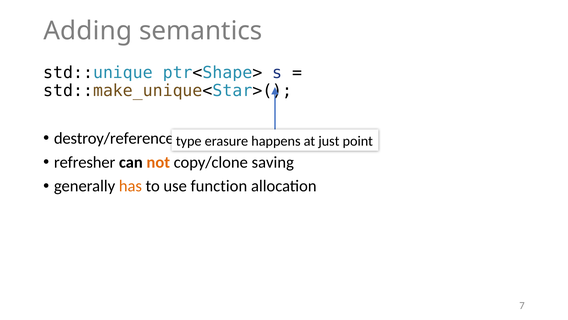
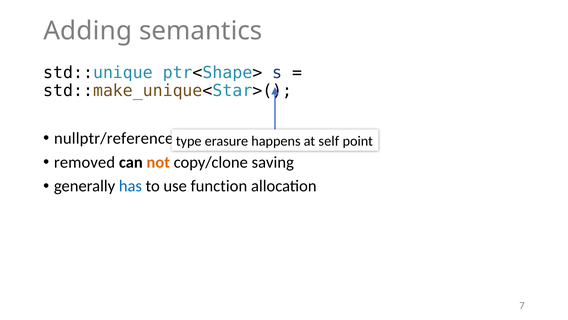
destroy/reference: destroy/reference -> nullptr/reference
just: just -> self
refresher: refresher -> removed
has colour: orange -> blue
